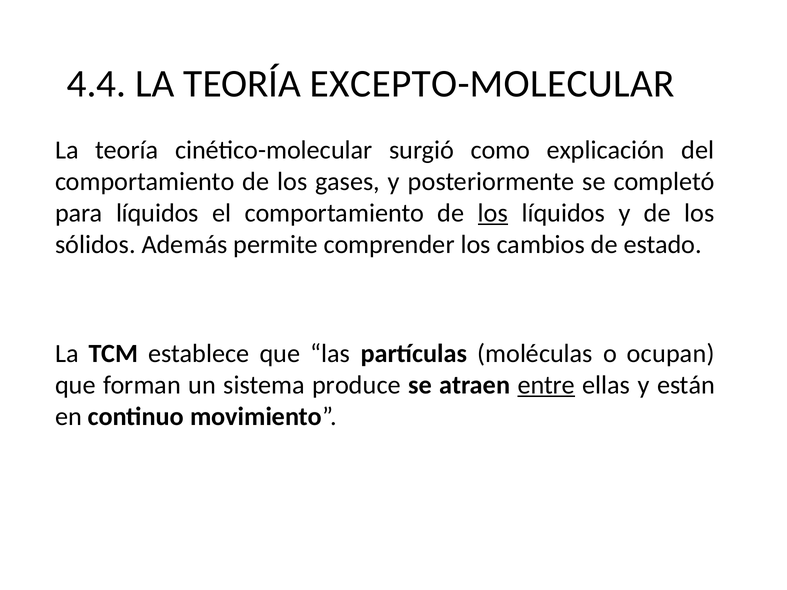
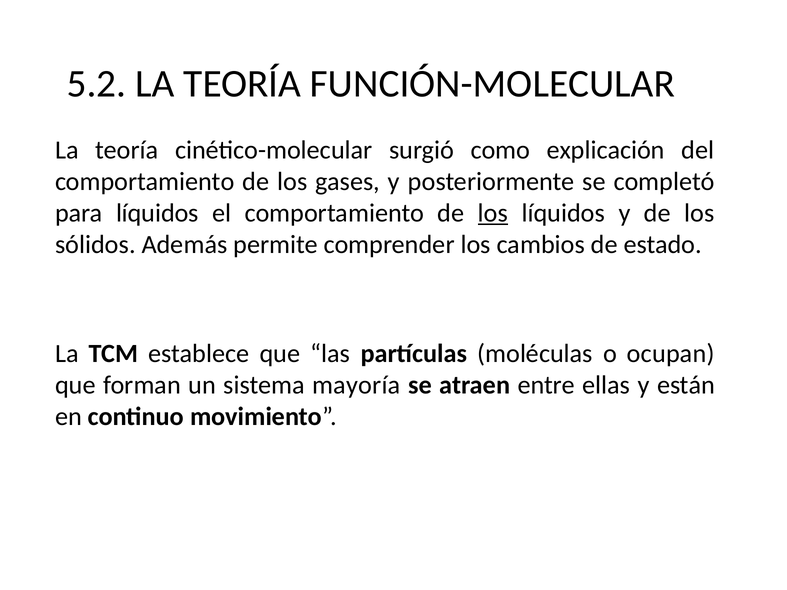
4.4: 4.4 -> 5.2
EXCEPTO-MOLECULAR: EXCEPTO-MOLECULAR -> FUNCIÓN-MOLECULAR
produce: produce -> mayoría
entre underline: present -> none
